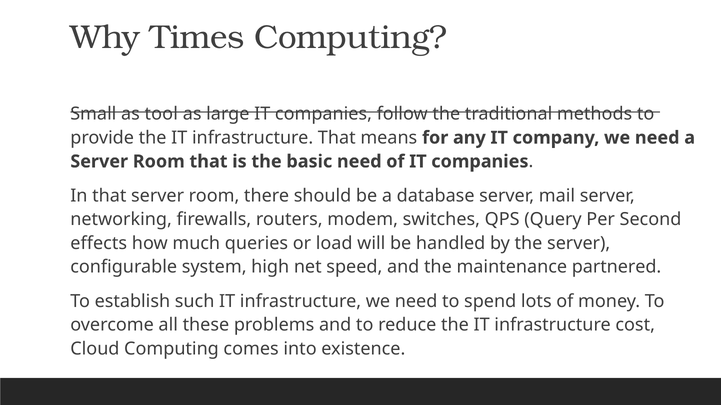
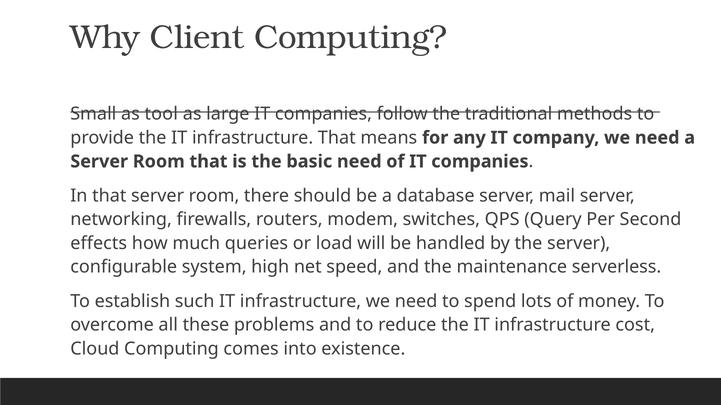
Times: Times -> Client
partnered: partnered -> serverless
